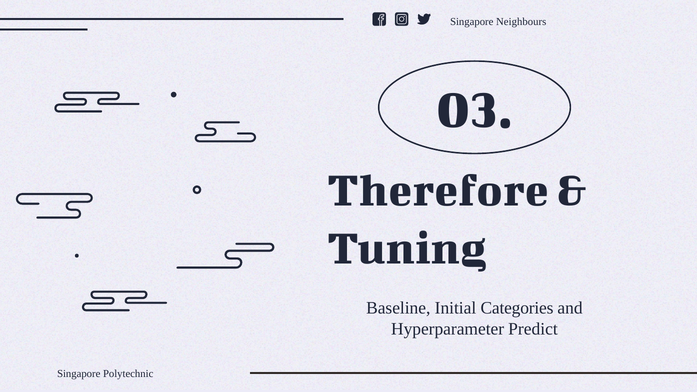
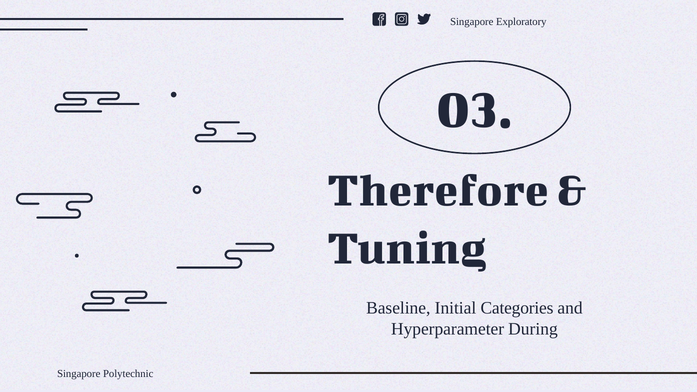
Neighbours: Neighbours -> Exploratory
Predict: Predict -> During
